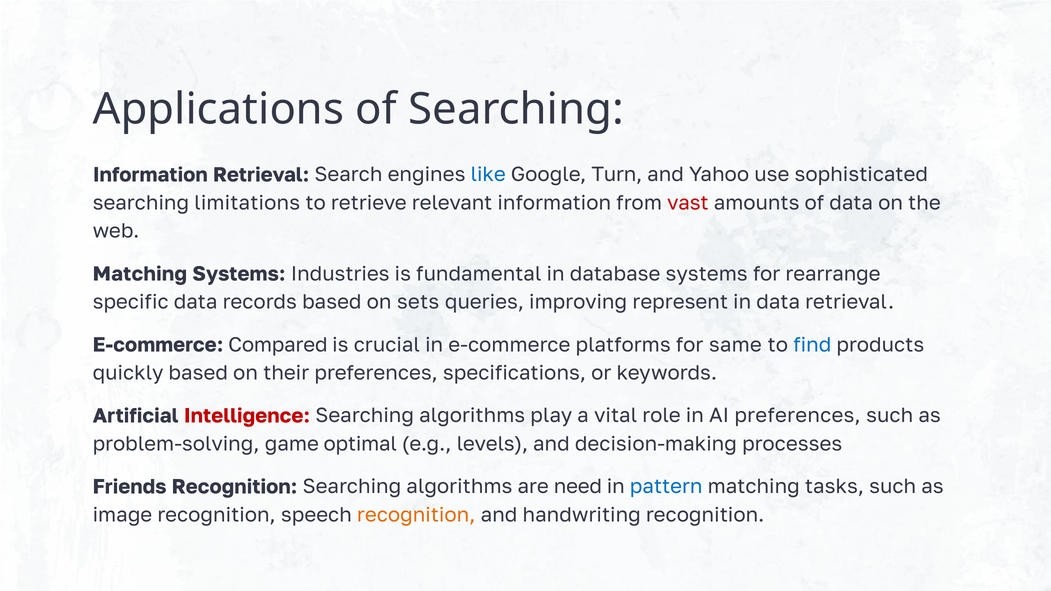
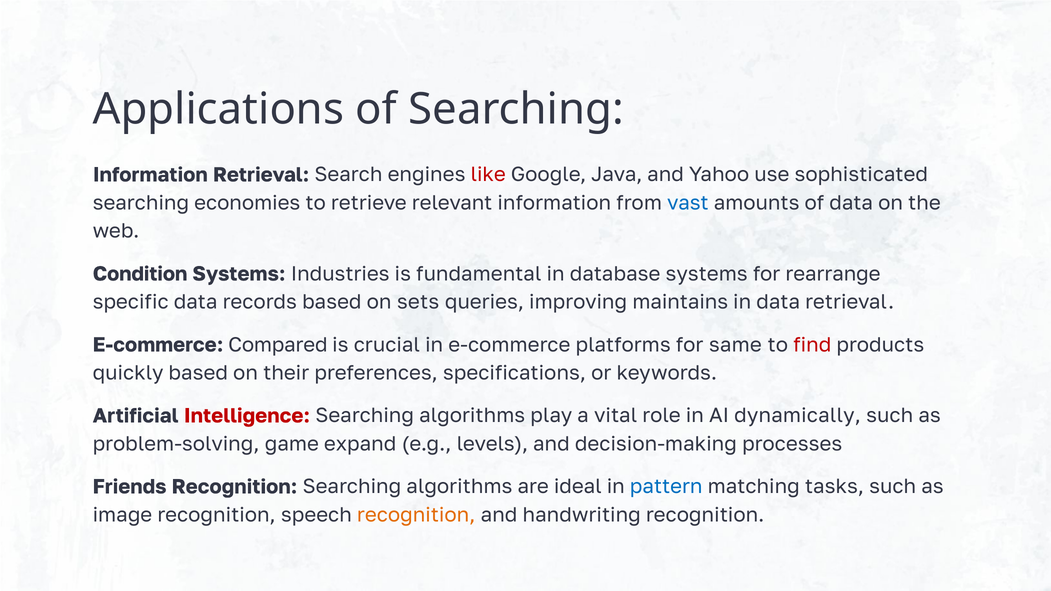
like colour: blue -> red
Turn: Turn -> Java
limitations: limitations -> economies
vast colour: red -> blue
Matching at (140, 274): Matching -> Condition
represent: represent -> maintains
find colour: blue -> red
AI preferences: preferences -> dynamically
optimal: optimal -> expand
need: need -> ideal
